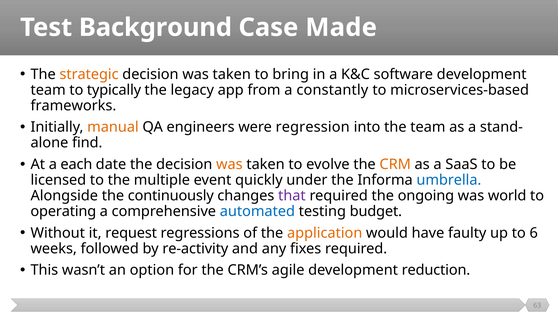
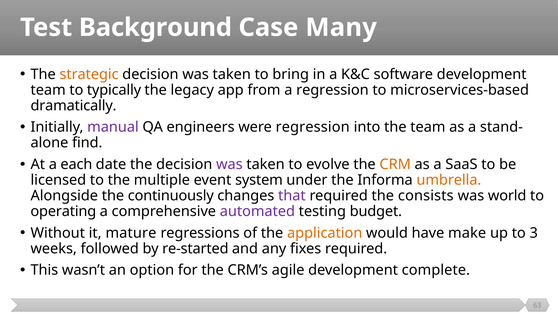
Made: Made -> Many
a constantly: constantly -> regression
frameworks: frameworks -> dramatically
manual colour: orange -> purple
was at (229, 164) colour: orange -> purple
quickly: quickly -> system
umbrella colour: blue -> orange
ongoing: ongoing -> consists
automated colour: blue -> purple
request: request -> mature
faulty: faulty -> make
6: 6 -> 3
re-activity: re-activity -> re-started
reduction: reduction -> complete
